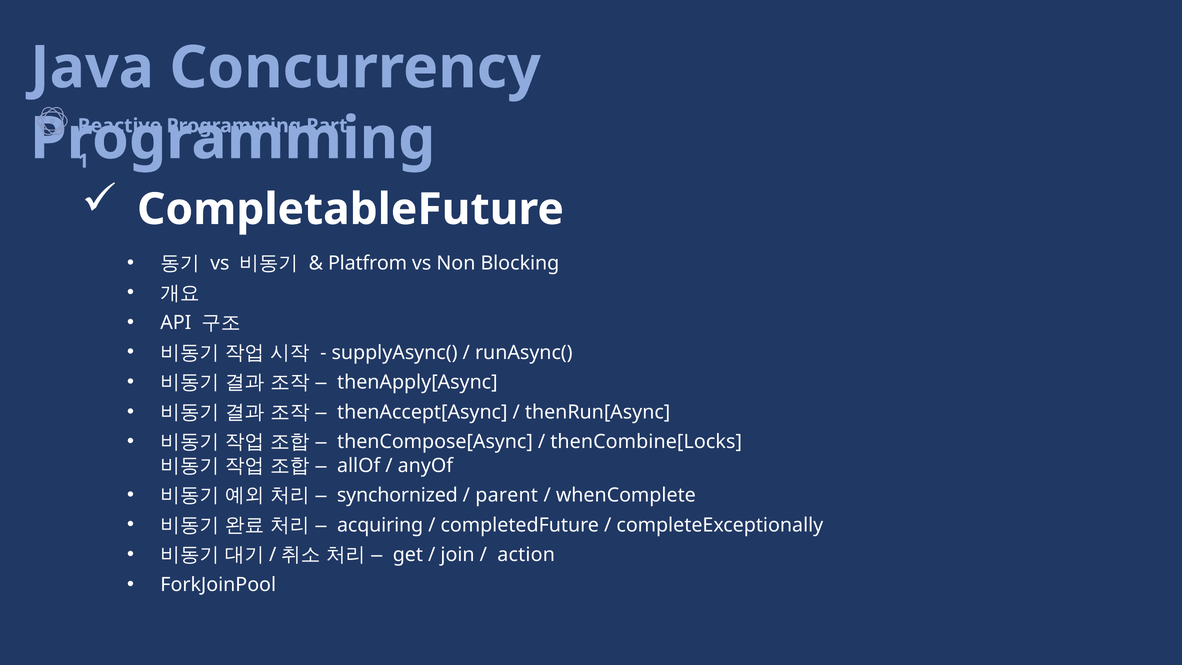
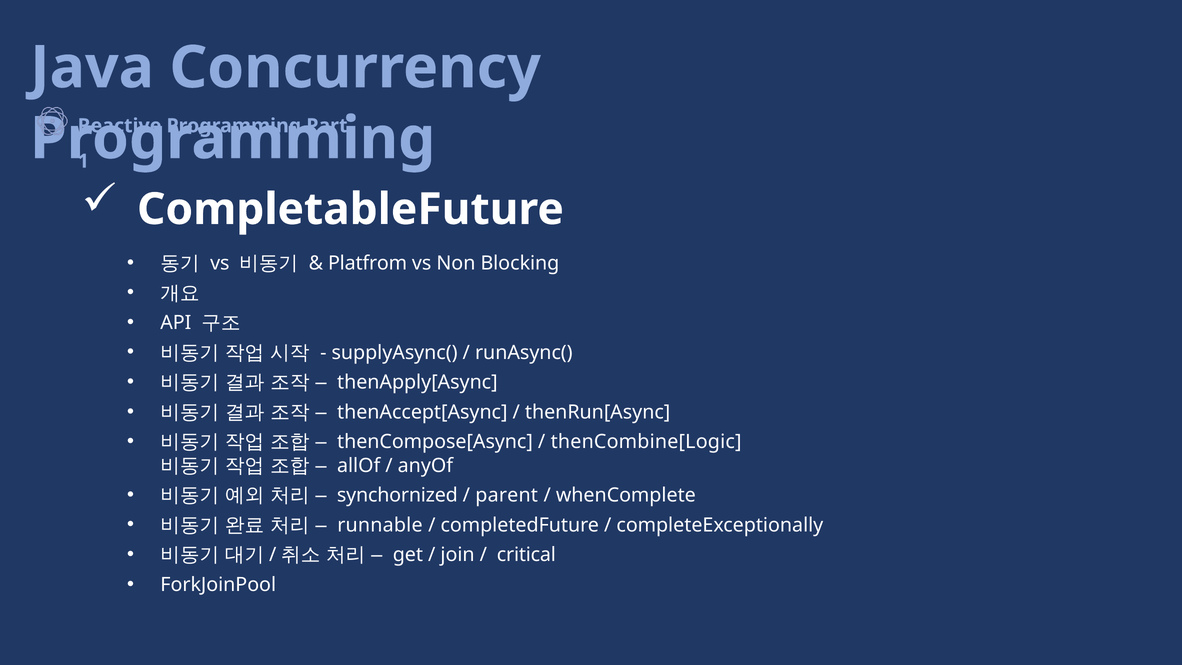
thenCombine[Locks: thenCombine[Locks -> thenCombine[Logic
acquiring: acquiring -> runnable
action: action -> critical
